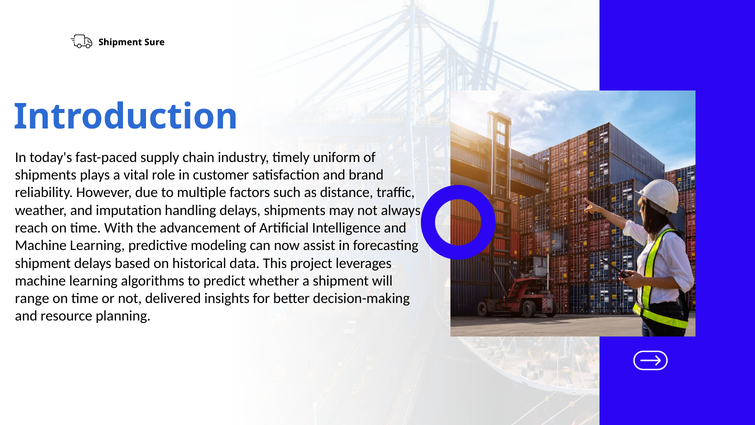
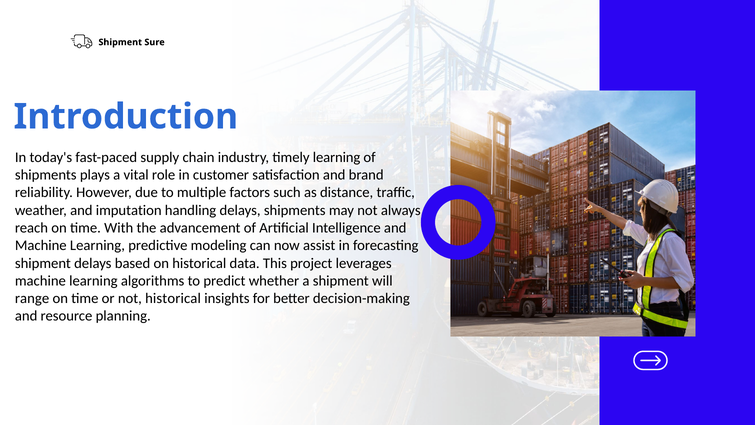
timely uniform: uniform -> learning
not delivered: delivered -> historical
